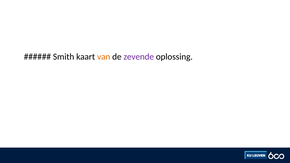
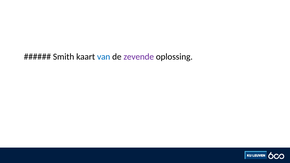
van colour: orange -> blue
